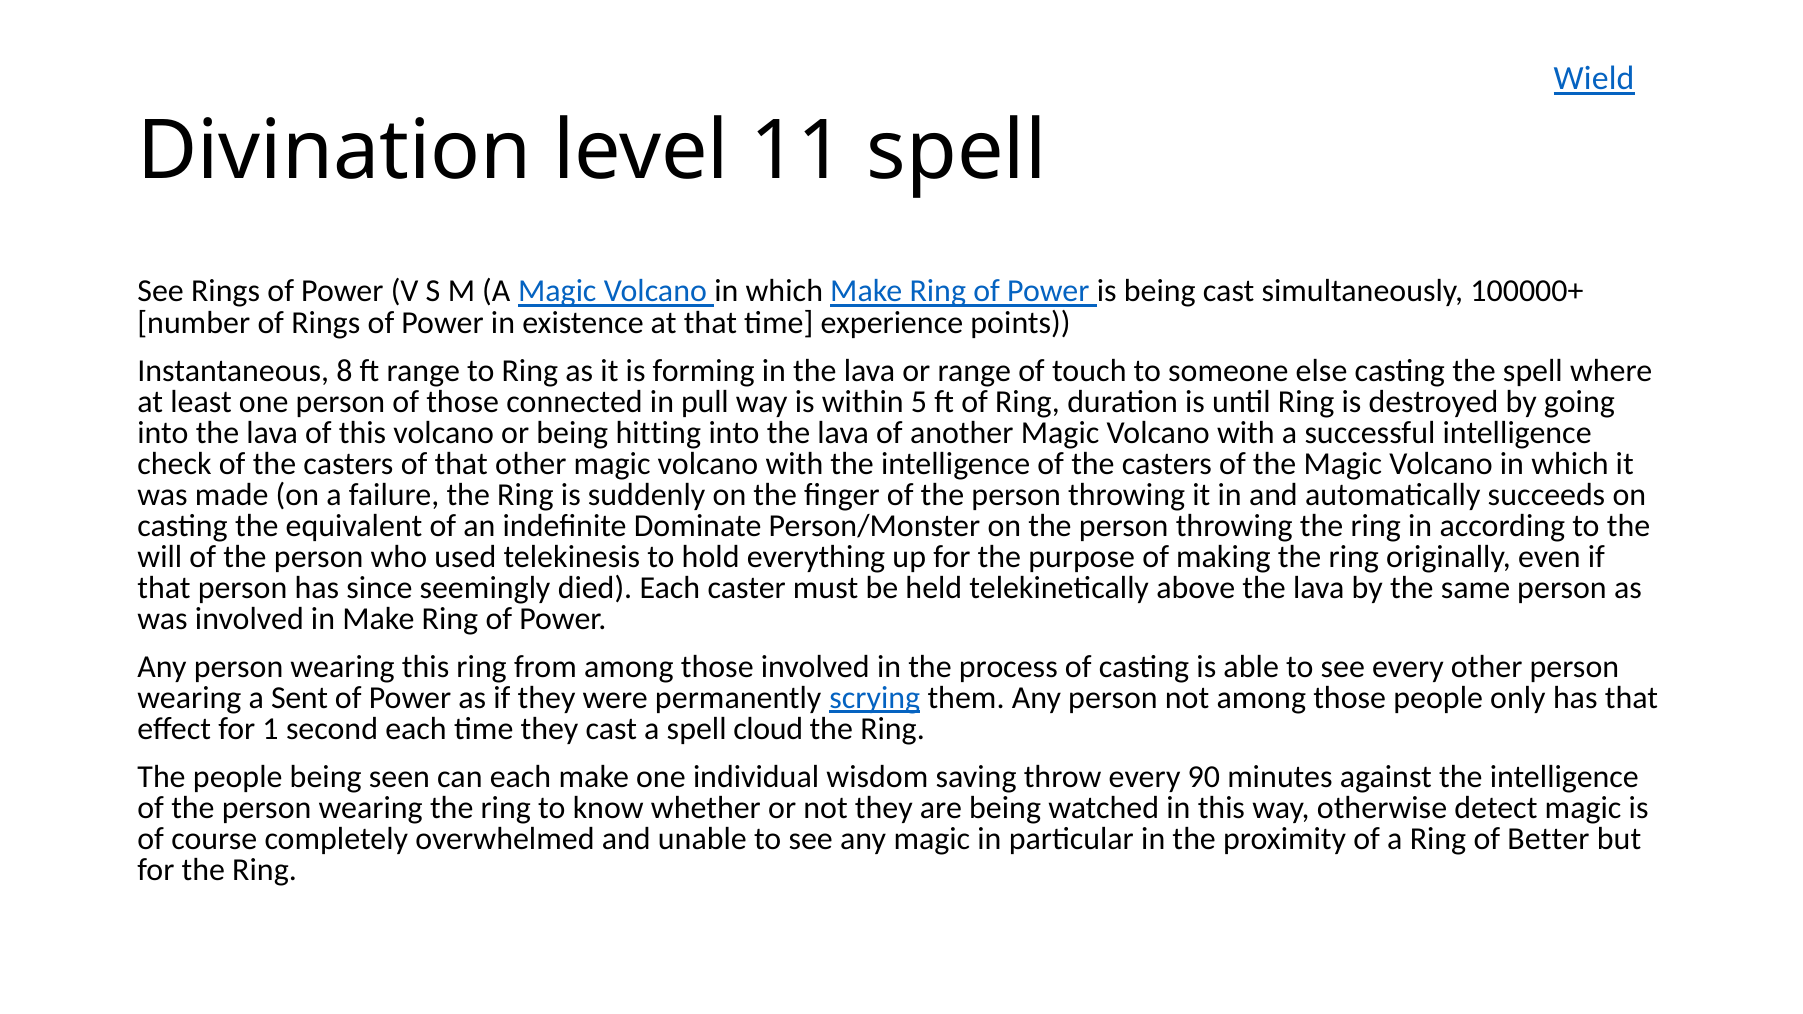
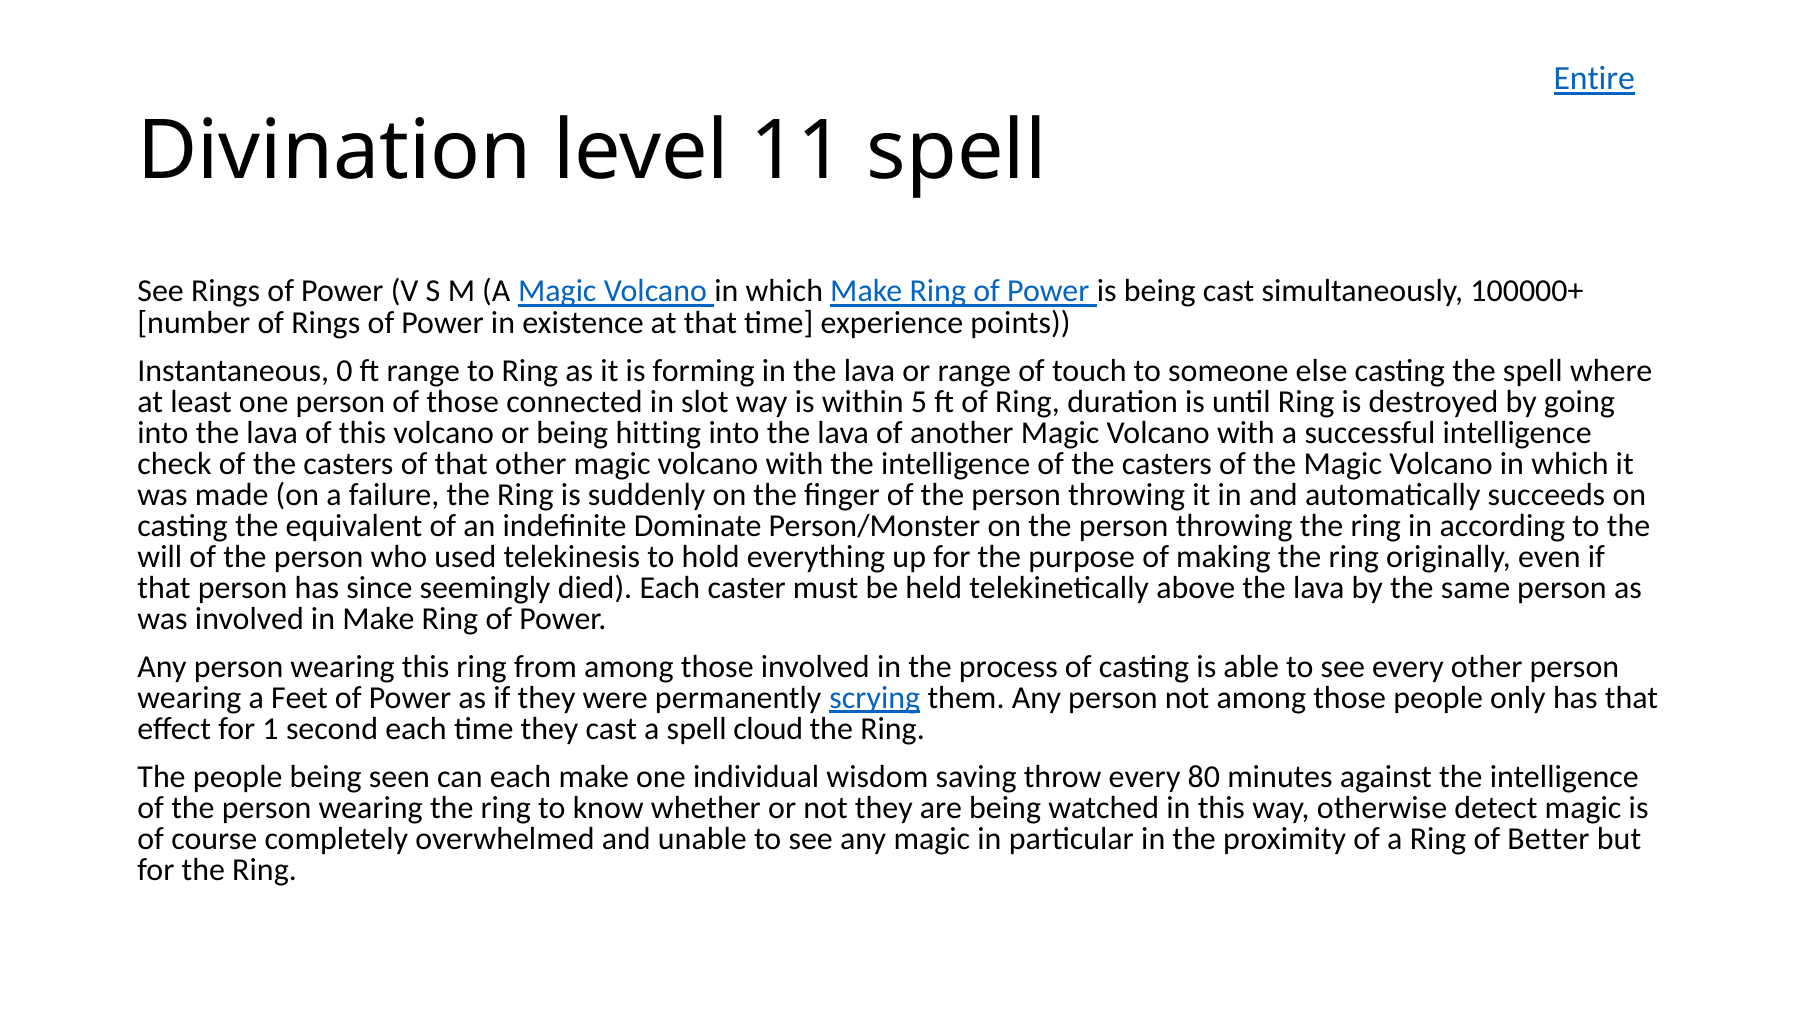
Wield: Wield -> Entire
8: 8 -> 0
pull: pull -> slot
Sent: Sent -> Feet
90: 90 -> 80
